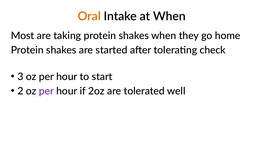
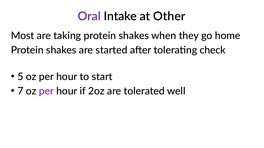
Oral colour: orange -> purple
at When: When -> Other
3: 3 -> 5
2: 2 -> 7
